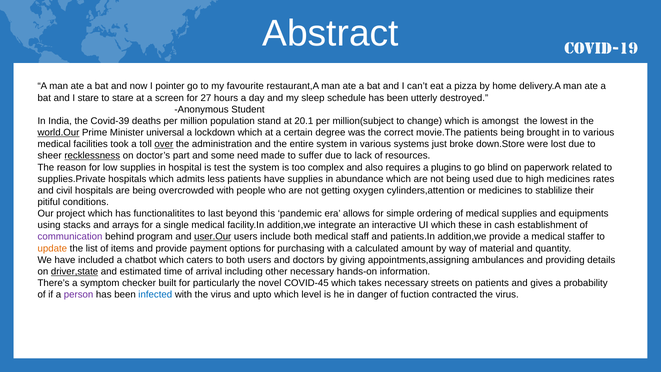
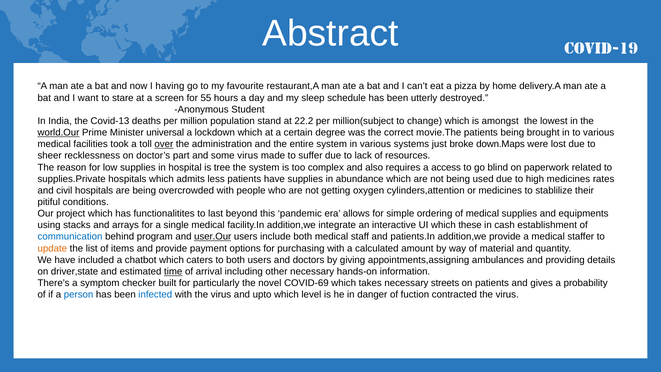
pointer: pointer -> having
I stare: stare -> want
27: 27 -> 55
Covid-39: Covid-39 -> Covid-13
20.1: 20.1 -> 22.2
down.Store: down.Store -> down.Maps
recklessness underline: present -> none
some need: need -> virus
test: test -> tree
plugins: plugins -> access
communication colour: purple -> blue
driver,state underline: present -> none
time underline: none -> present
COVID-45: COVID-45 -> COVID-69
person colour: purple -> blue
